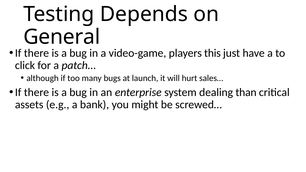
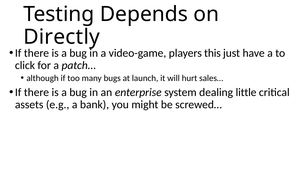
General: General -> Directly
than: than -> little
